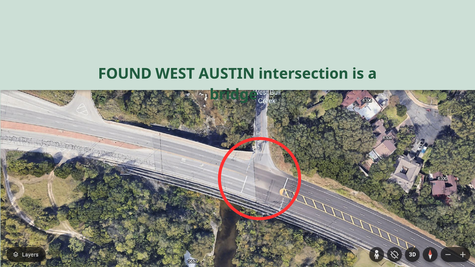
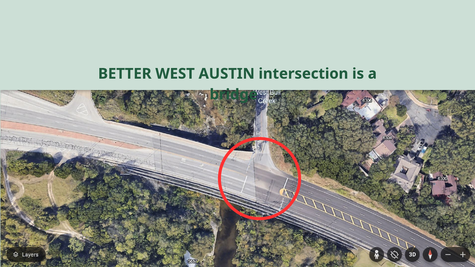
FOUND: FOUND -> BETTER
